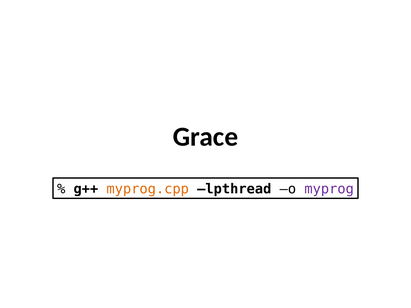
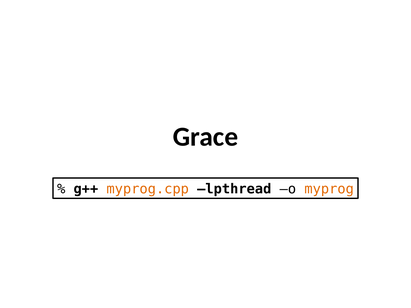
myprog colour: purple -> orange
